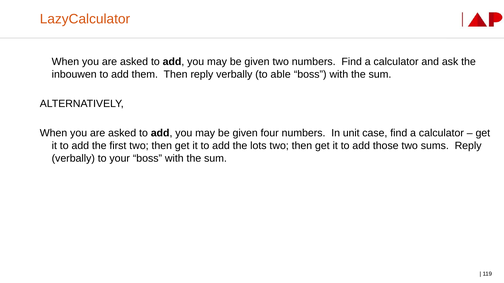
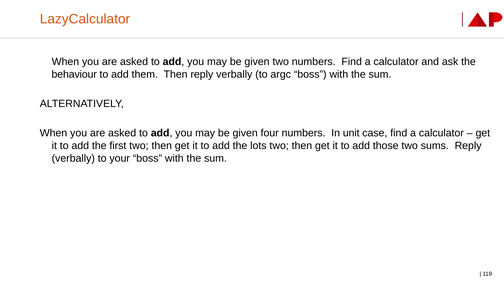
inbouwen: inbouwen -> behaviour
able: able -> argc
